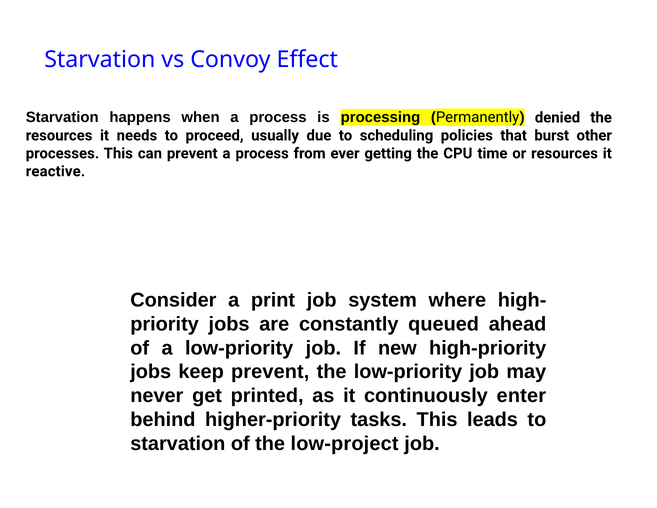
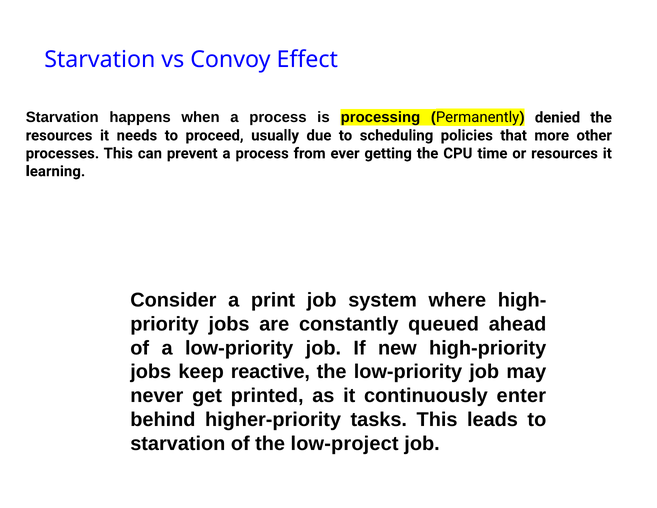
burst: burst -> more
reactive: reactive -> learning
keep prevent: prevent -> reactive
